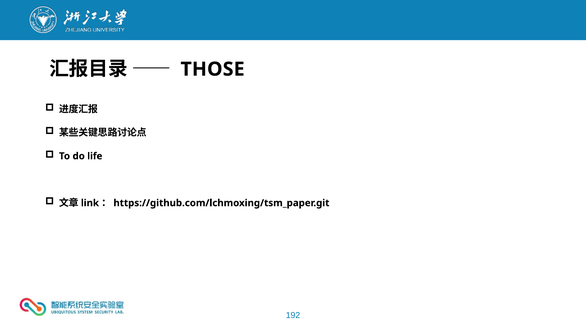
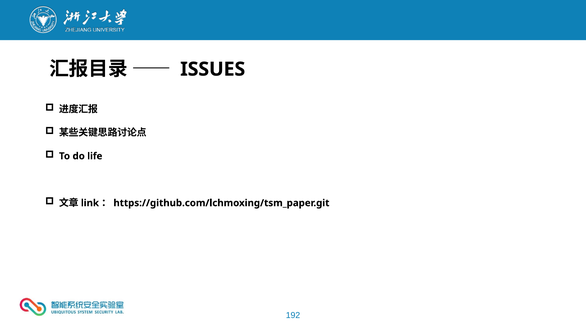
THOSE: THOSE -> ISSUES
